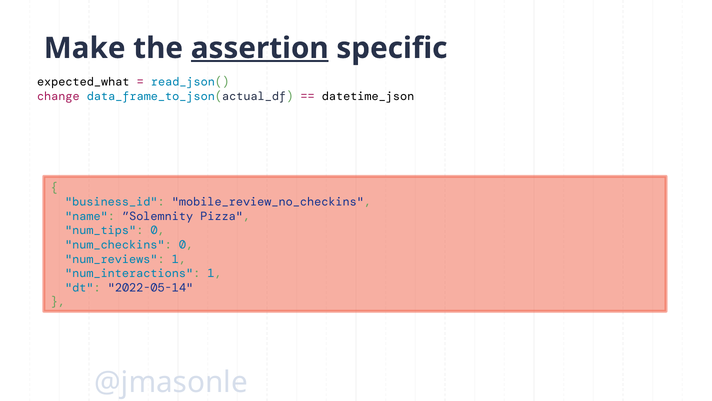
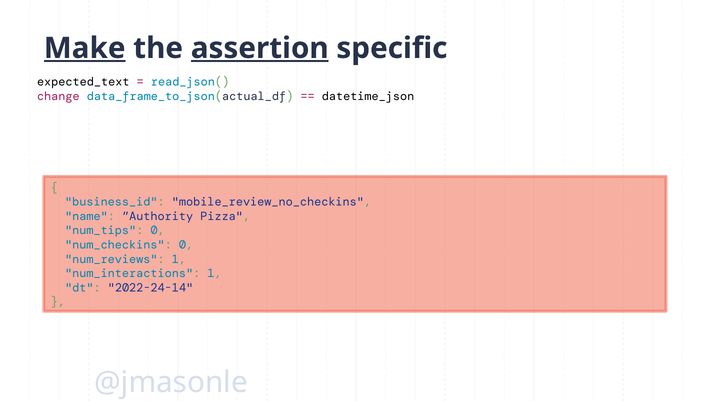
Make underline: none -> present
expected_what: expected_what -> expected_text
”Solemnity: ”Solemnity -> ”Authority
2022-05-14: 2022-05-14 -> 2022-24-14
